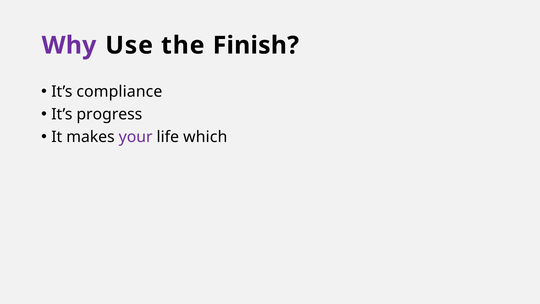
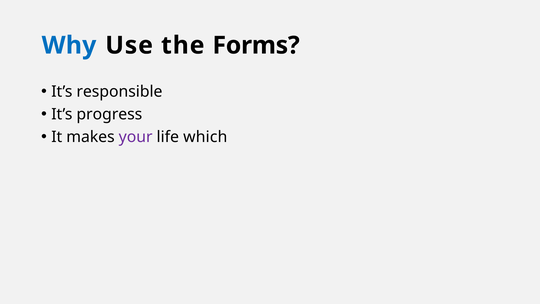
Why colour: purple -> blue
Finish: Finish -> Forms
compliance: compliance -> responsible
